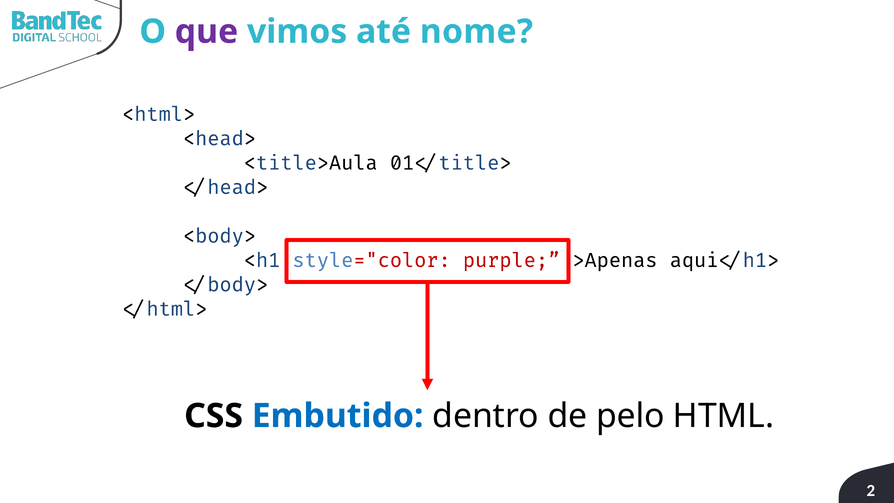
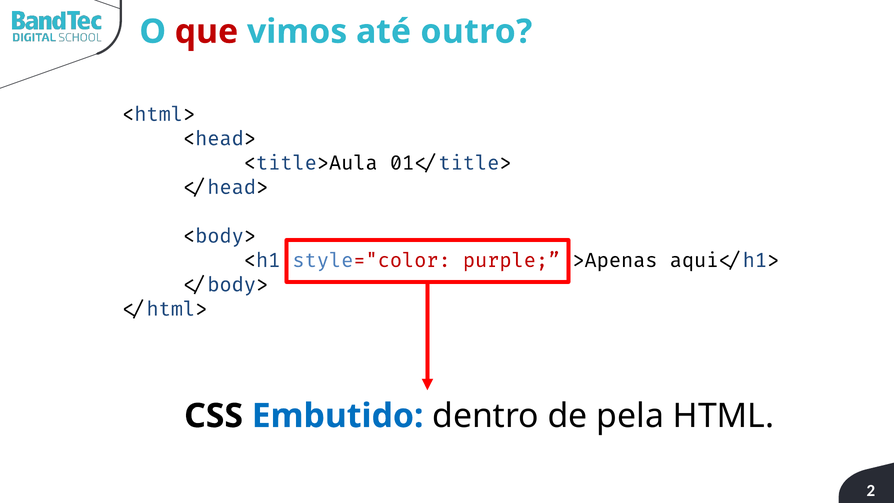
que colour: purple -> red
nome: nome -> outro
pelo: pelo -> pela
